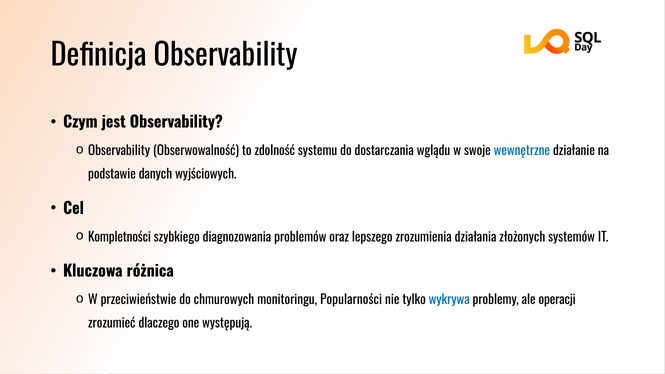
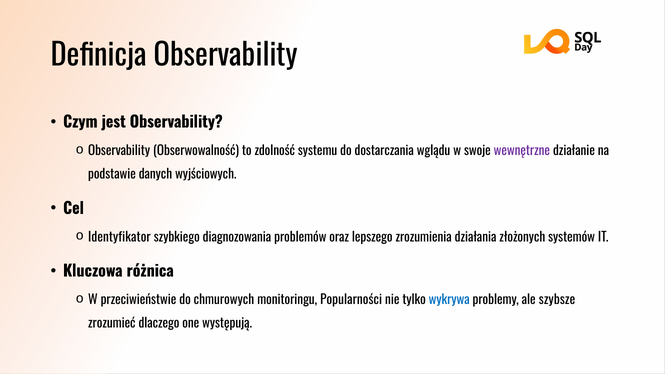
wewnętrzne colour: blue -> purple
Kompletności: Kompletności -> Identyfikator
operacji: operacji -> szybsze
